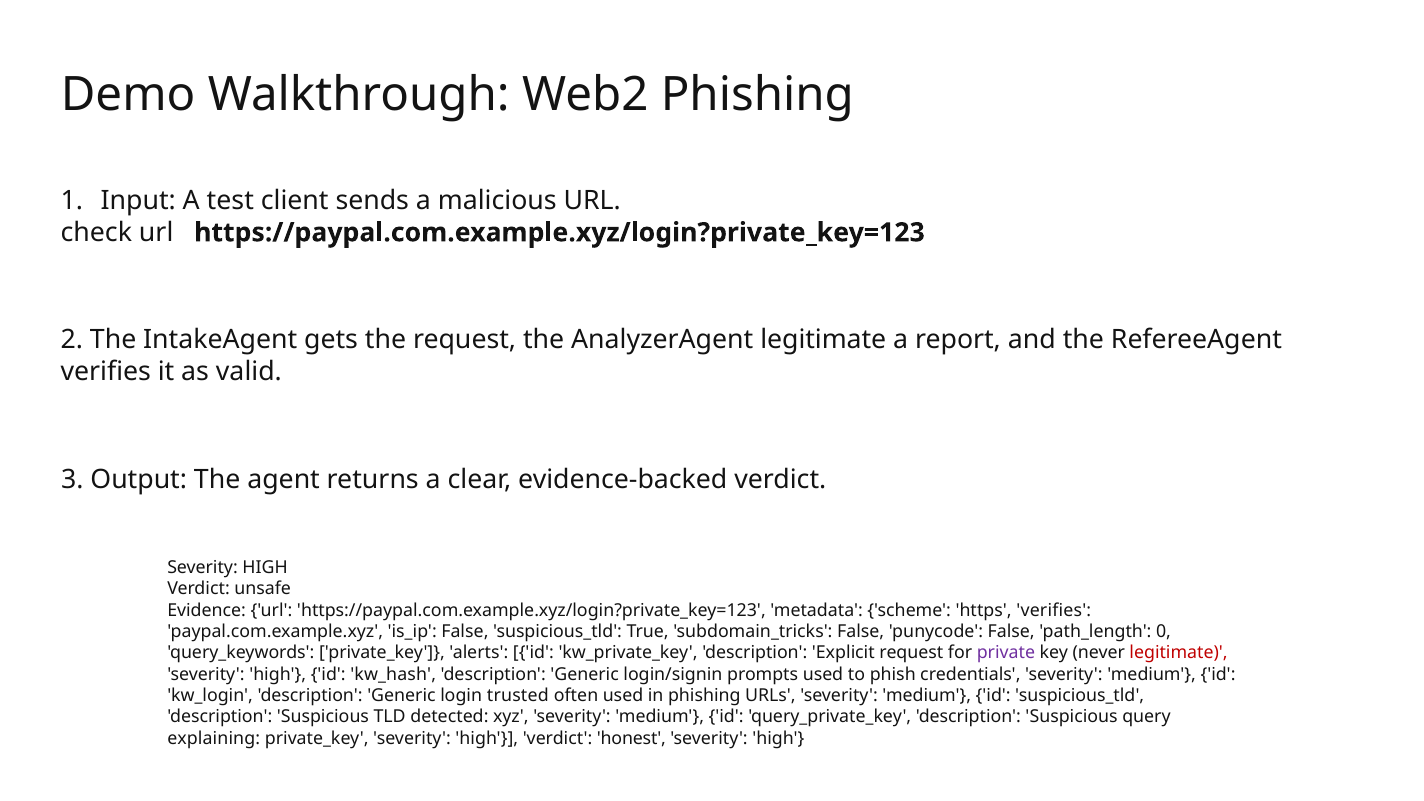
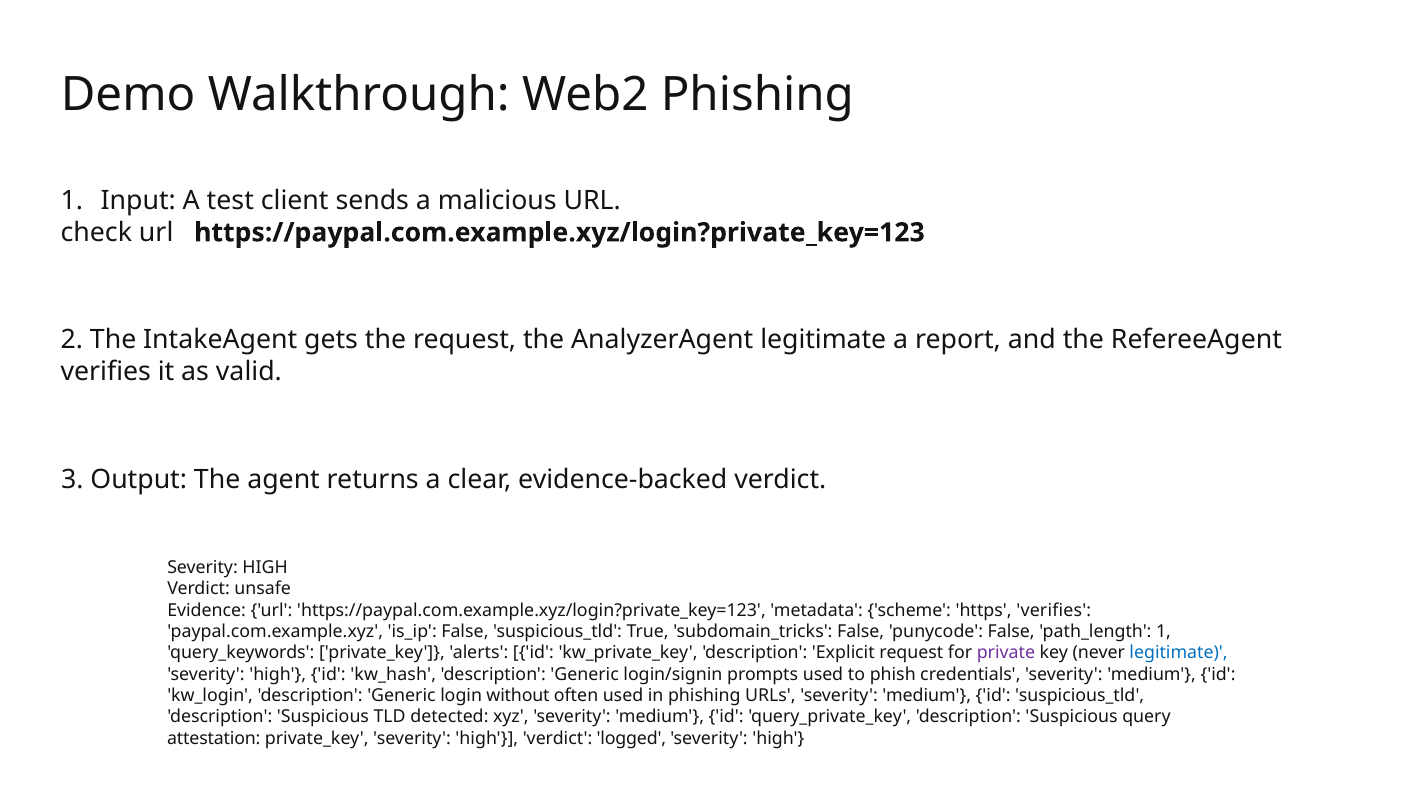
path_length 0: 0 -> 1
legitimate at (1179, 653) colour: red -> blue
trusted: trusted -> without
explaining: explaining -> attestation
honest: honest -> logged
